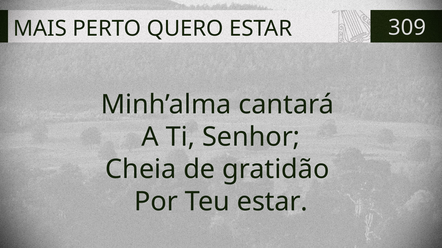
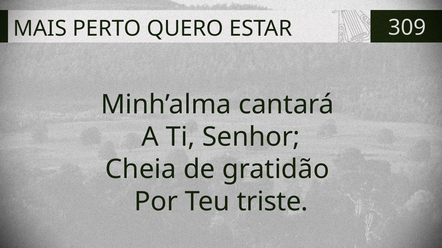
Teu estar: estar -> triste
